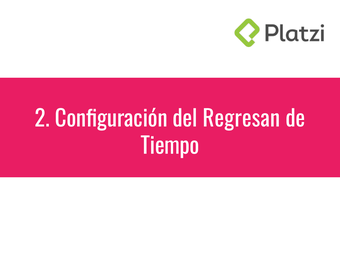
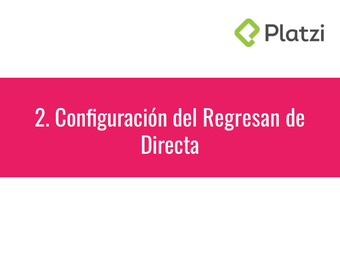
Tiempo: Tiempo -> Directa
